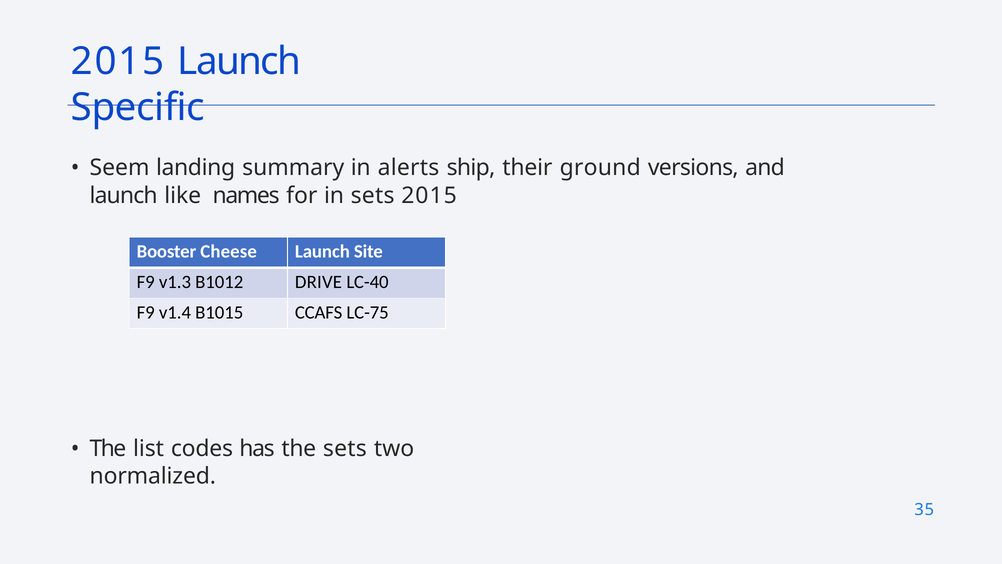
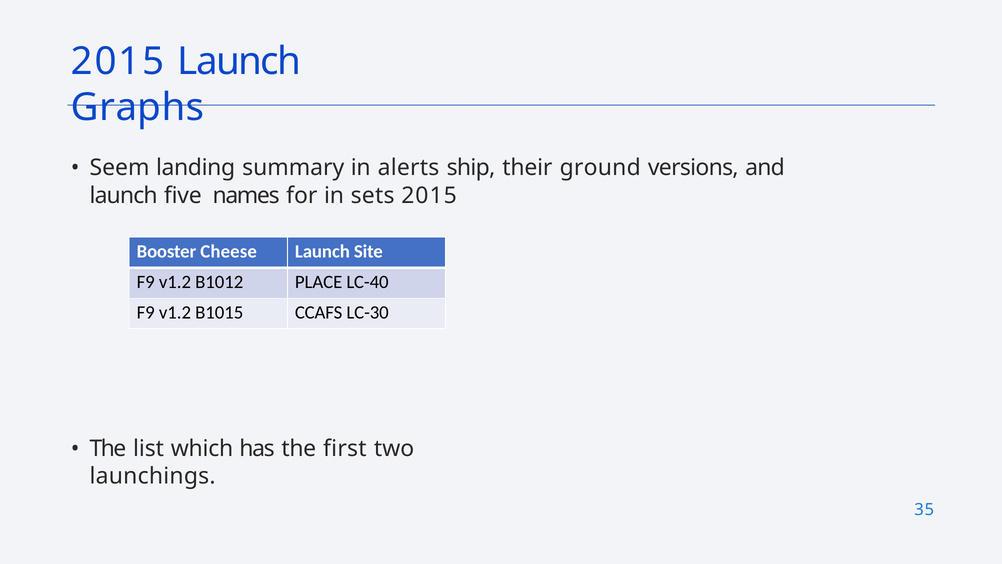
Specific: Specific -> Graphs
like: like -> five
v1.3 at (175, 282): v1.3 -> v1.2
DRIVE: DRIVE -> PLACE
v1.4 at (175, 313): v1.4 -> v1.2
LC-75: LC-75 -> LC-30
codes: codes -> which
the sets: sets -> first
normalized: normalized -> launchings
